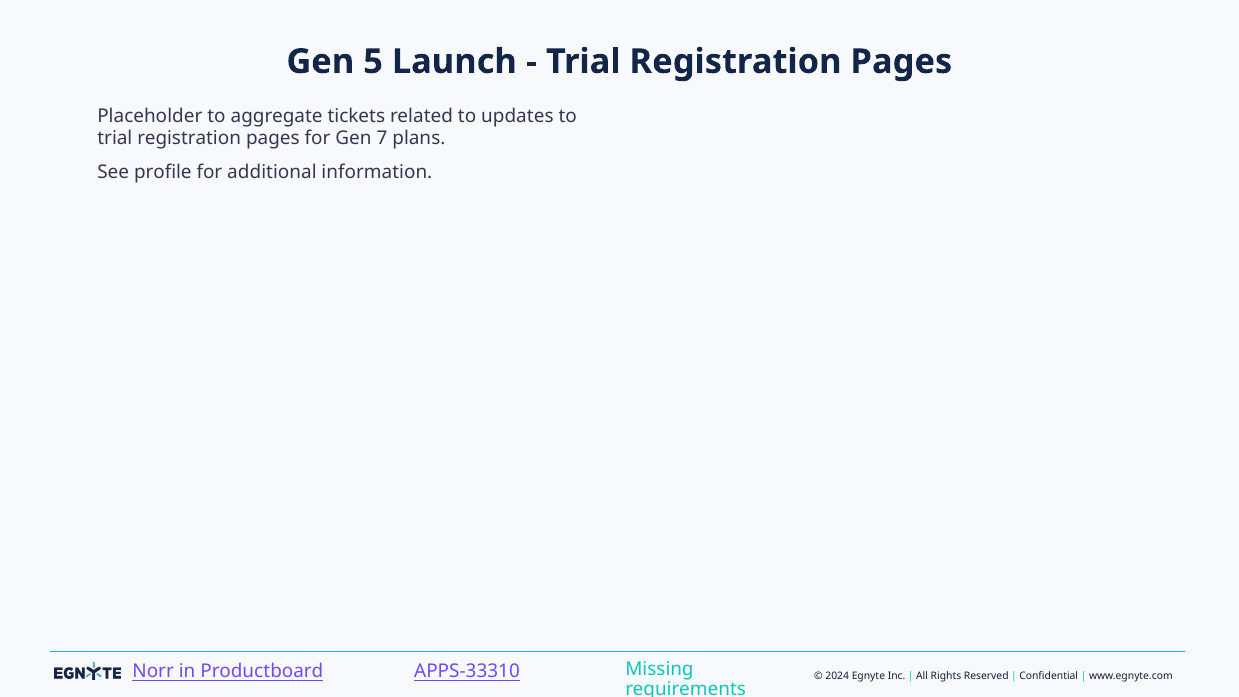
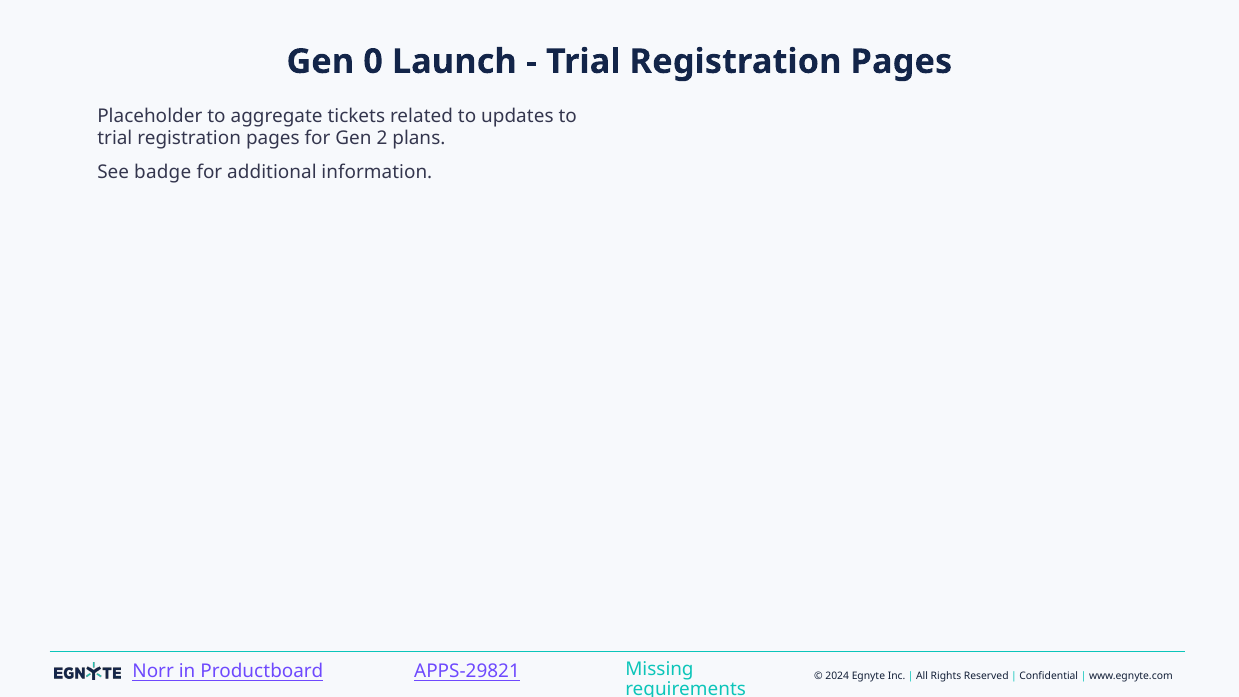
5: 5 -> 0
7: 7 -> 2
profile: profile -> badge
APPS-33310: APPS-33310 -> APPS-29821
